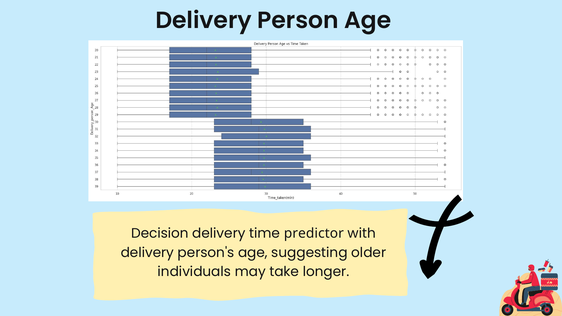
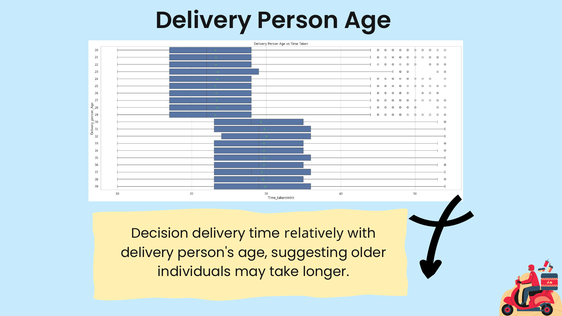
predictor: predictor -> relatively
